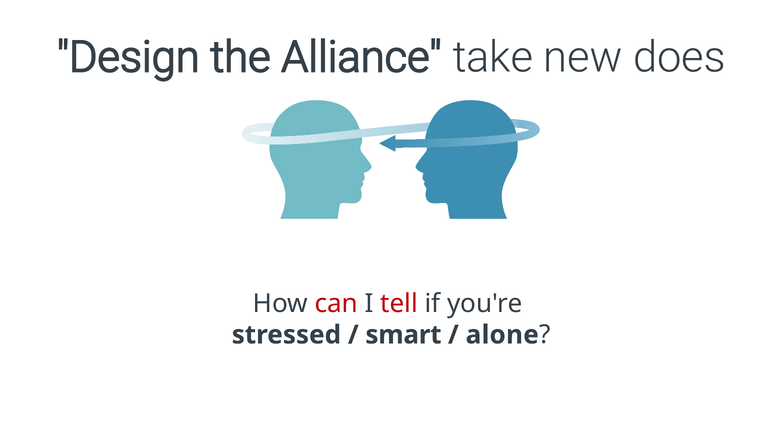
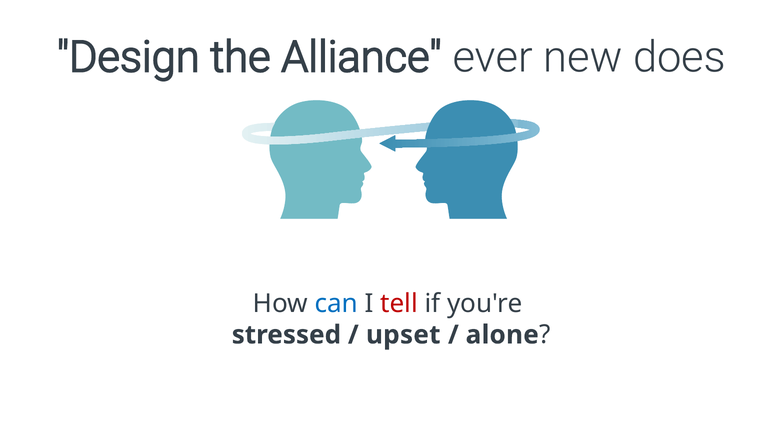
take: take -> ever
can colour: red -> blue
smart: smart -> upset
